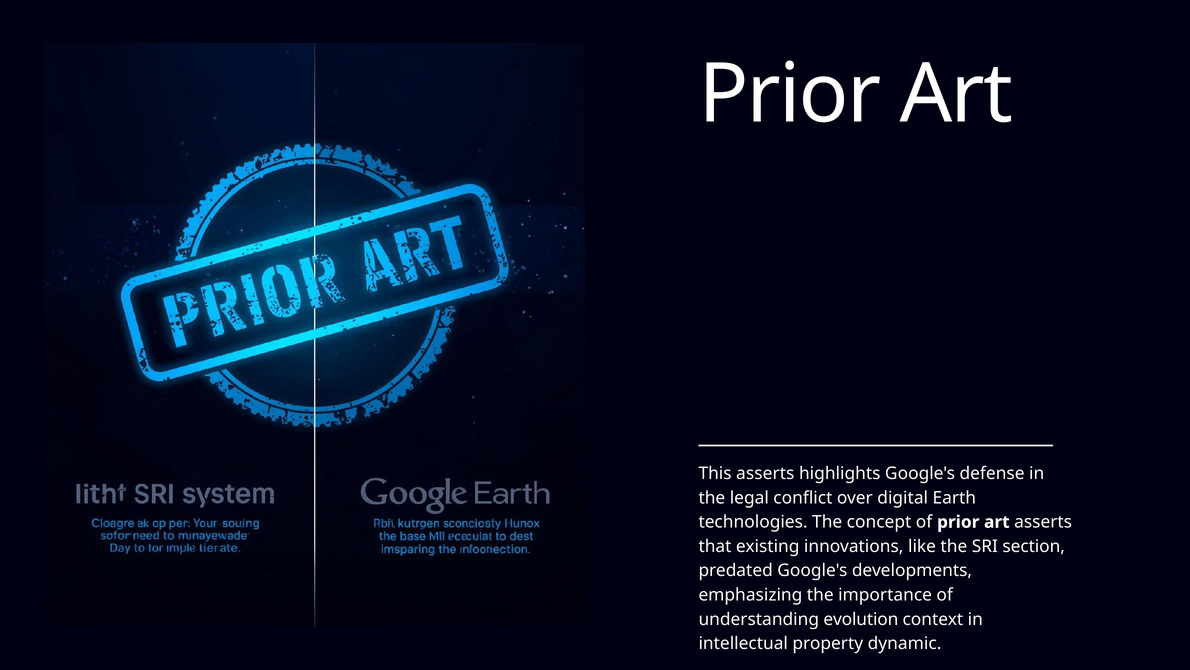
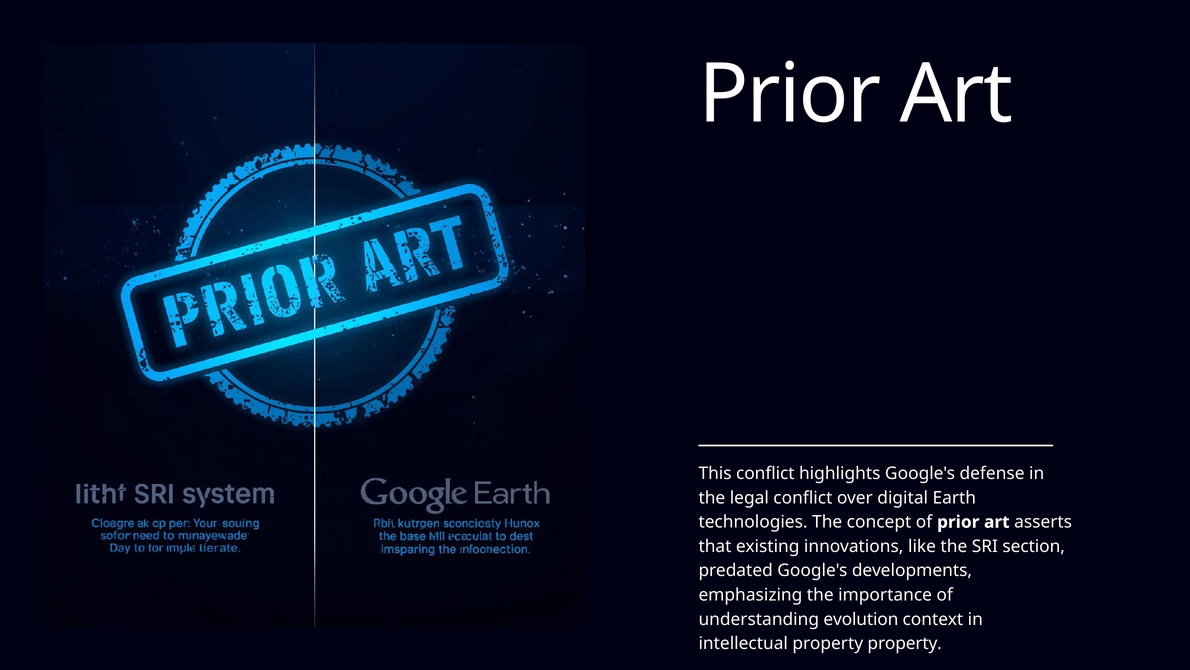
This asserts: asserts -> conflict
property dynamic: dynamic -> property
